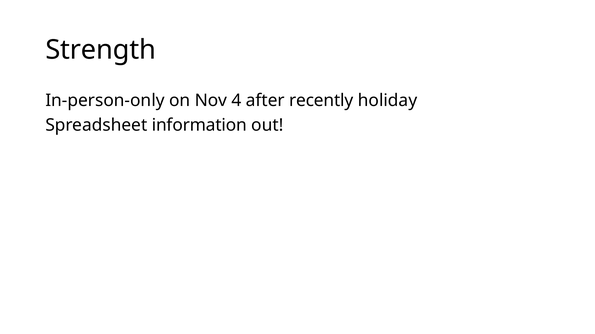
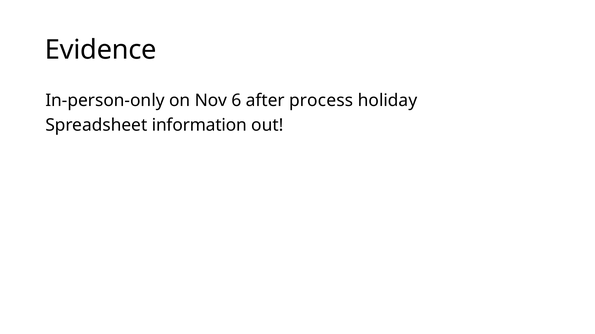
Strength: Strength -> Evidence
4: 4 -> 6
recently: recently -> process
